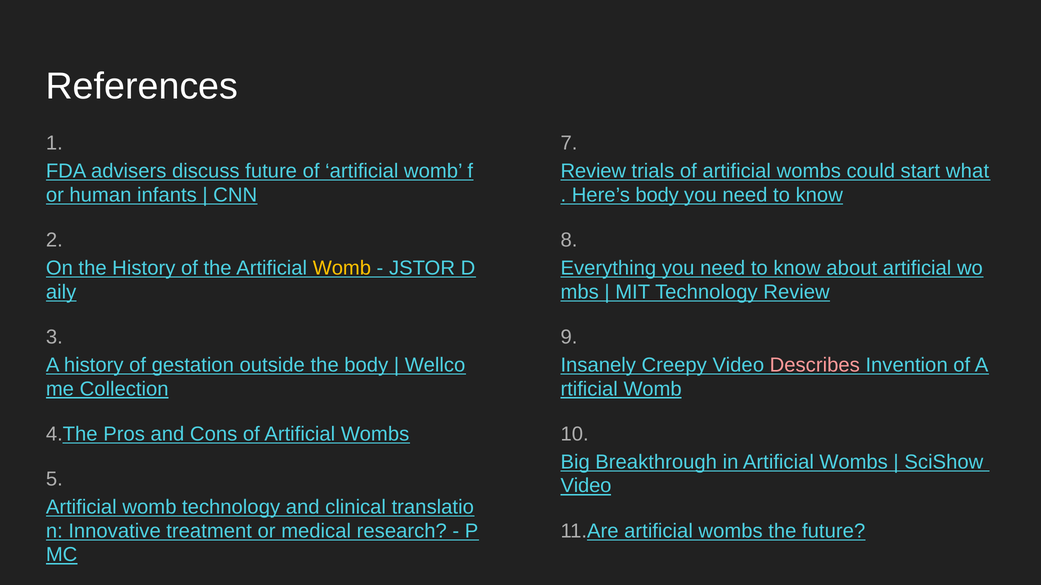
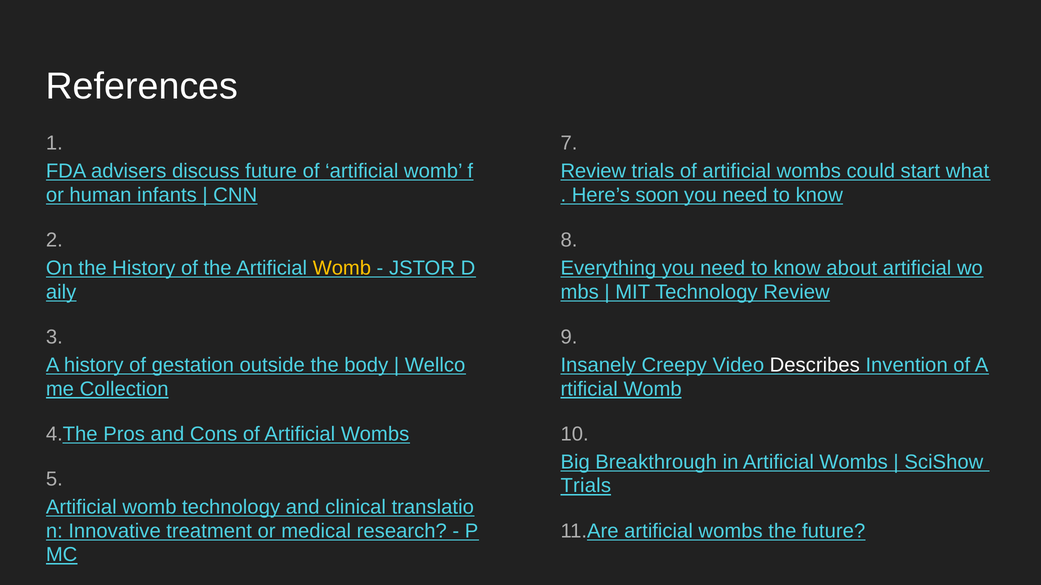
Here’s body: body -> soon
Describes colour: pink -> white
Video at (586, 486): Video -> Trials
